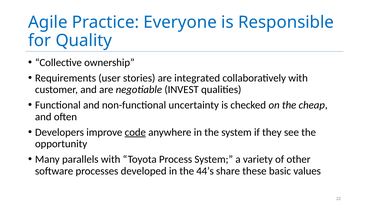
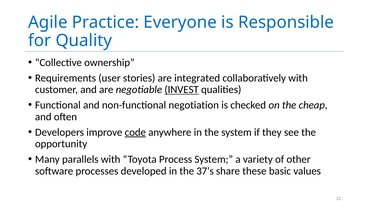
INVEST underline: none -> present
uncertainty: uncertainty -> negotiation
44’s: 44’s -> 37’s
